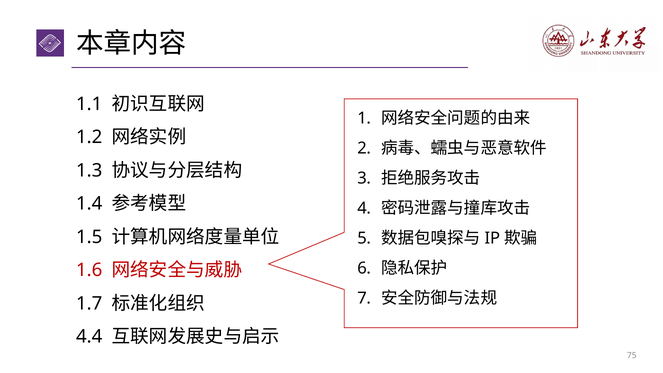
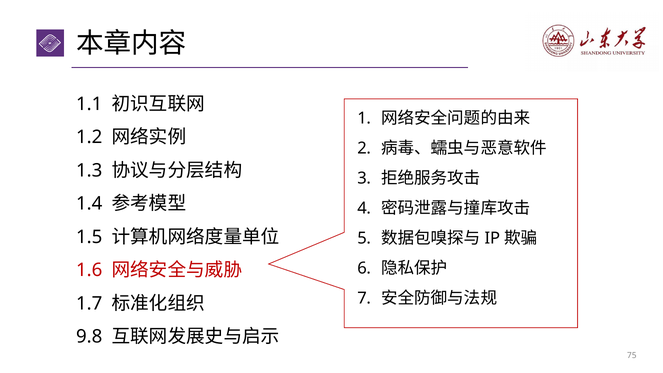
4.4: 4.4 -> 9.8
